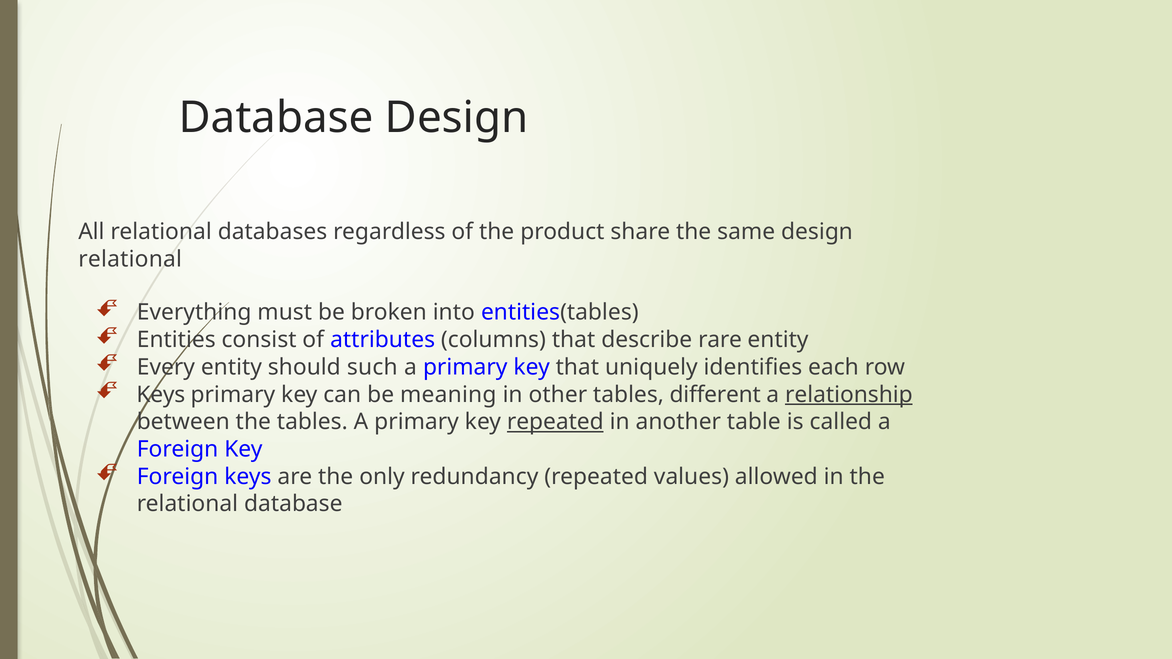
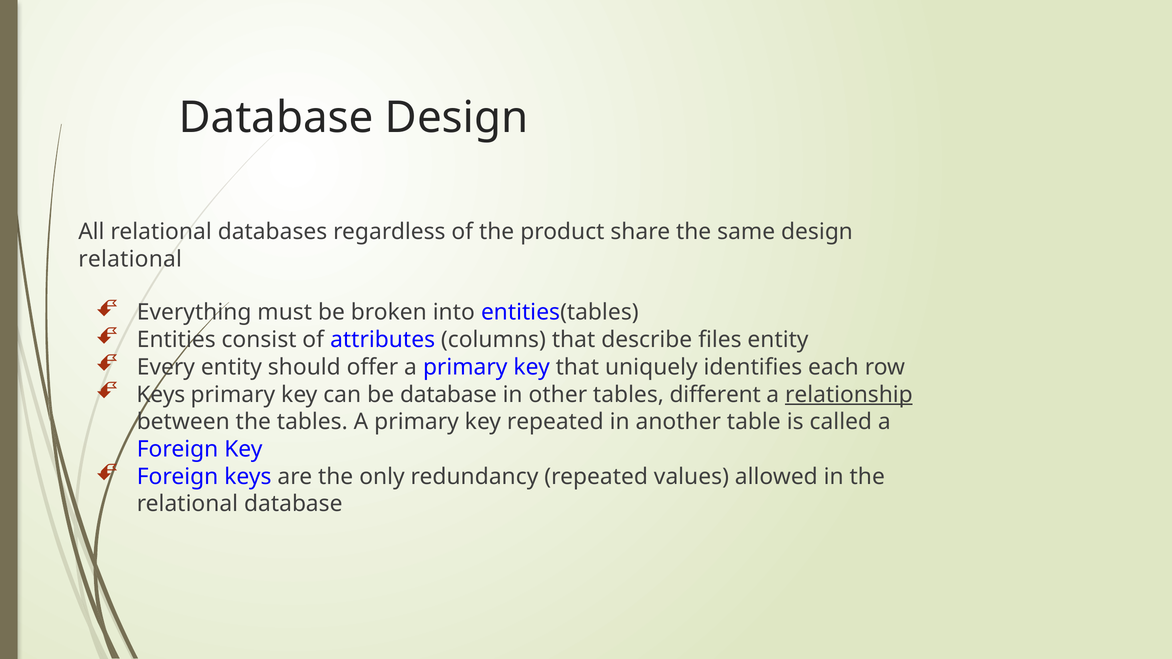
rare: rare -> files
such: such -> offer
be meaning: meaning -> database
repeated at (555, 422) underline: present -> none
